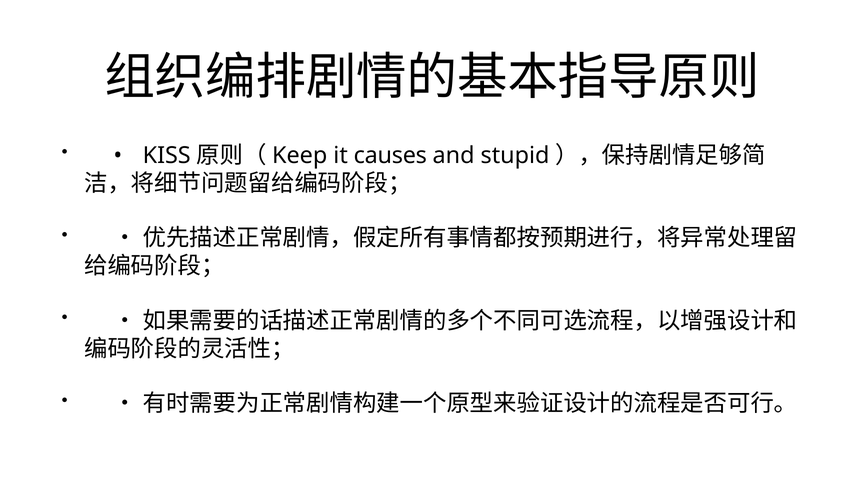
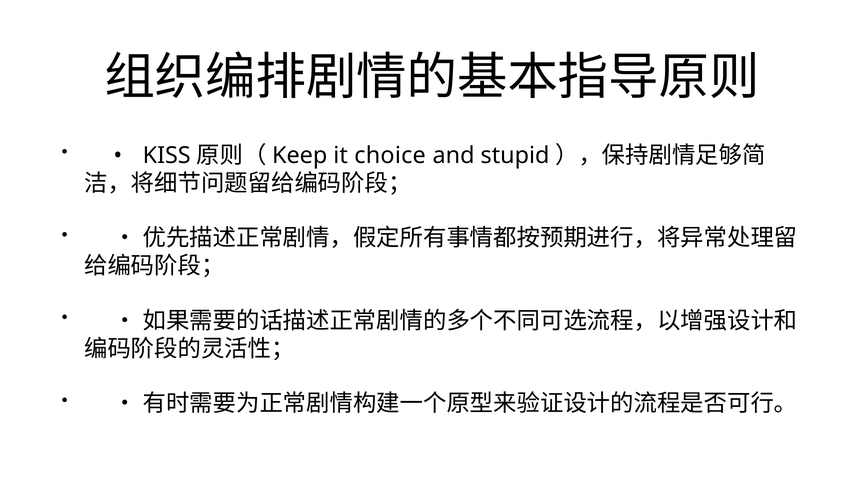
causes: causes -> choice
